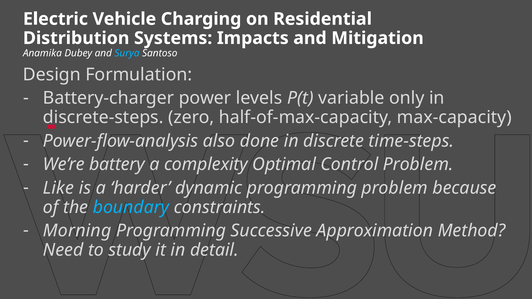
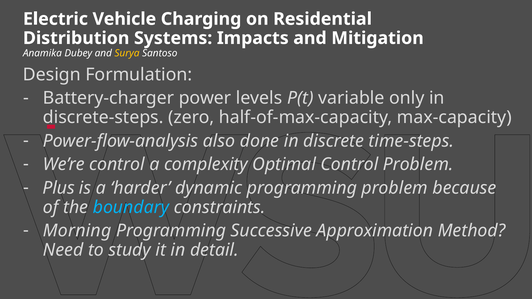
Surya colour: light blue -> yellow
We’re battery: battery -> control
Like: Like -> Plus
